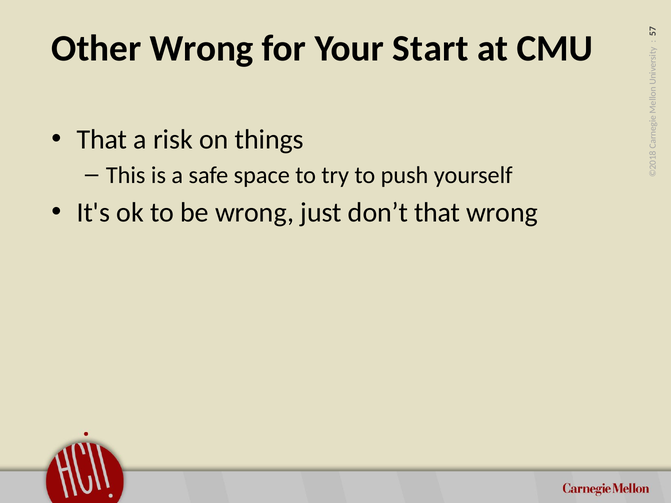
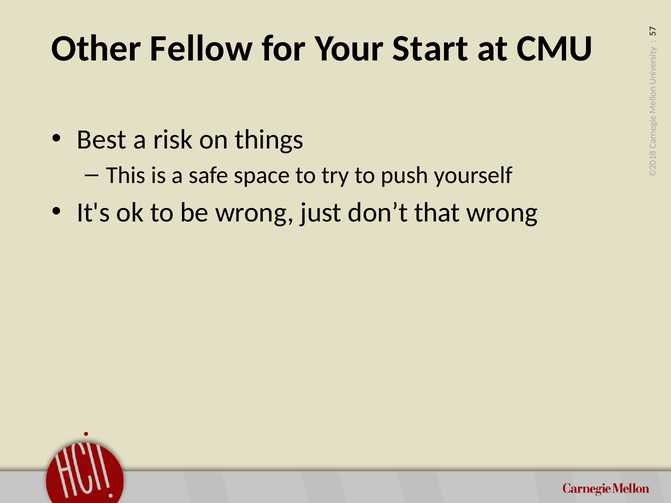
Other Wrong: Wrong -> Fellow
That at (102, 140): That -> Best
